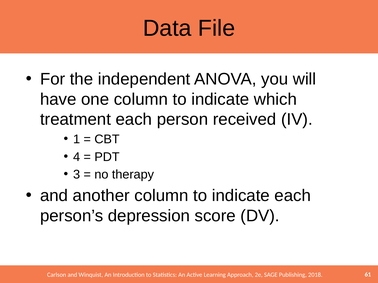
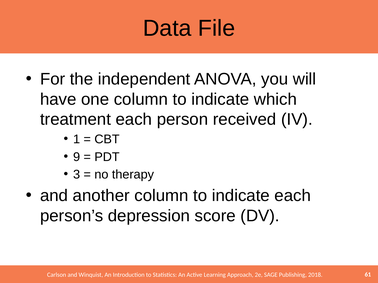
4: 4 -> 9
